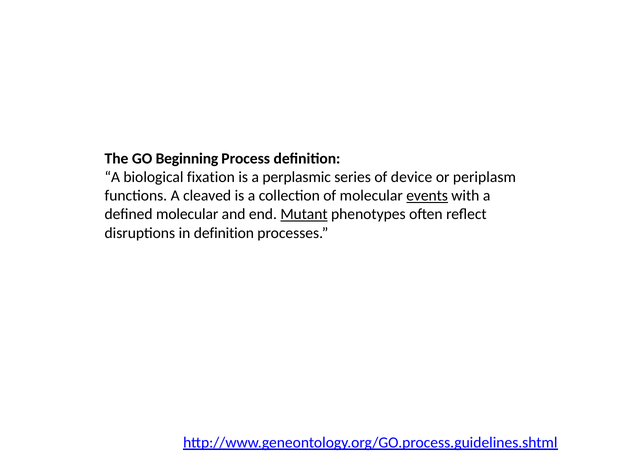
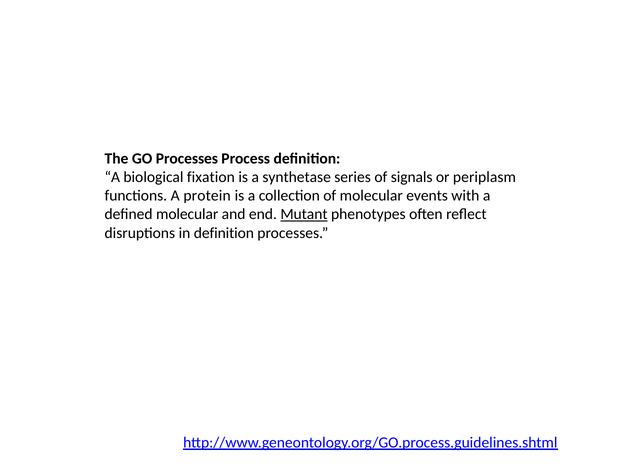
GO Beginning: Beginning -> Processes
perplasmic: perplasmic -> synthetase
device: device -> signals
cleaved: cleaved -> protein
events underline: present -> none
